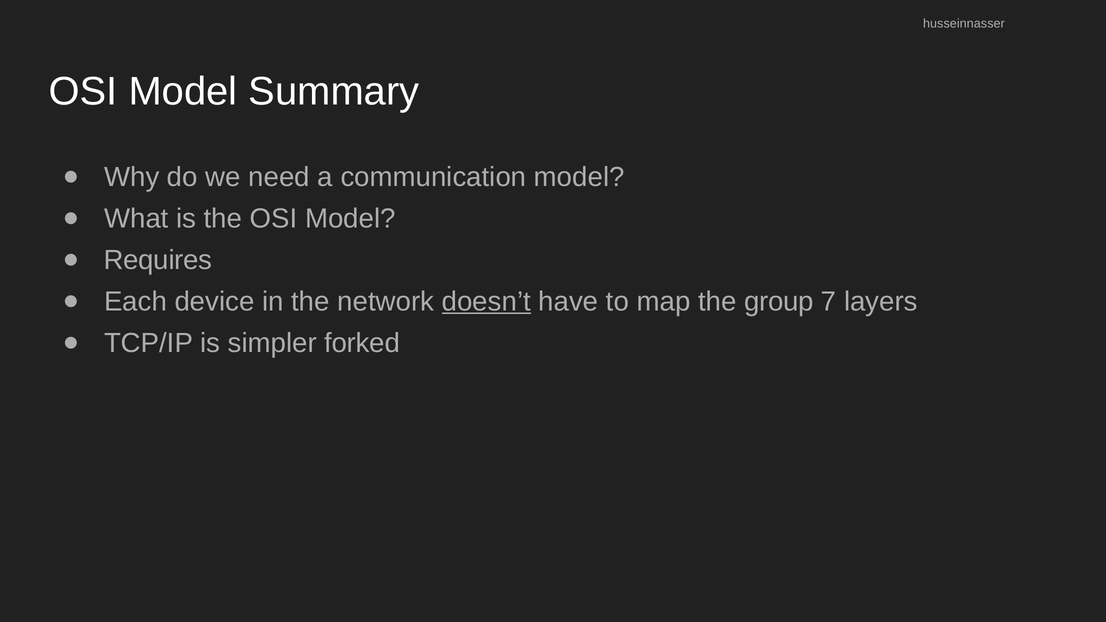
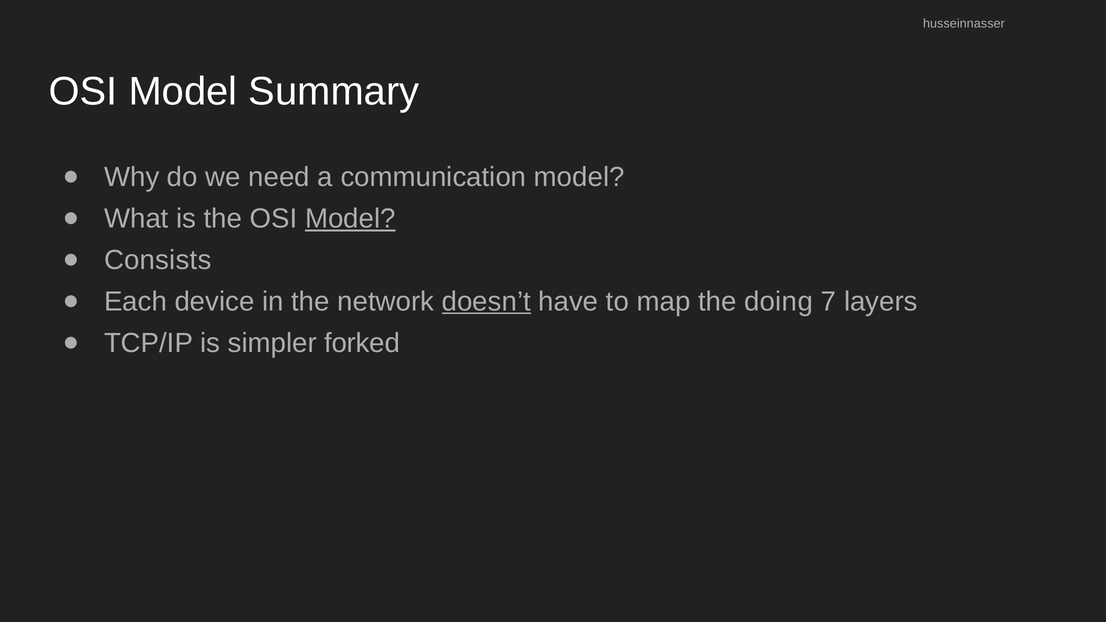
Model at (350, 219) underline: none -> present
Requires: Requires -> Consists
group: group -> doing
